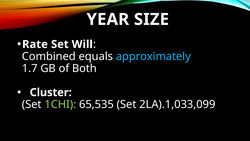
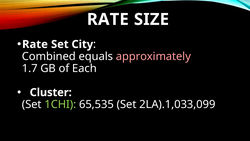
YEAR at (108, 19): YEAR -> RATE
Will: Will -> City
approximately colour: light blue -> pink
Both: Both -> Each
